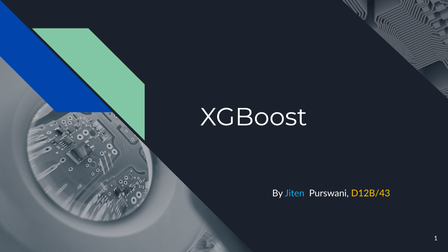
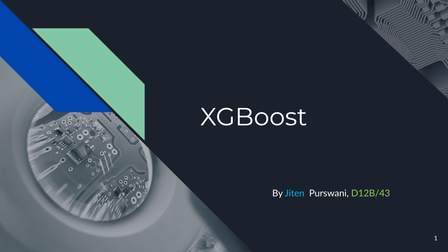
D12B/43 colour: yellow -> light green
